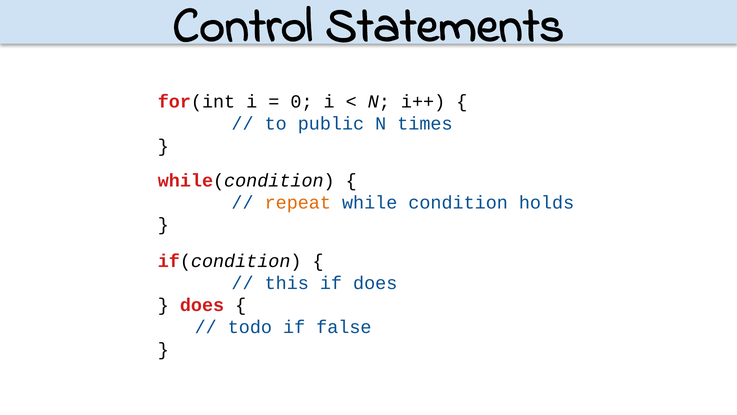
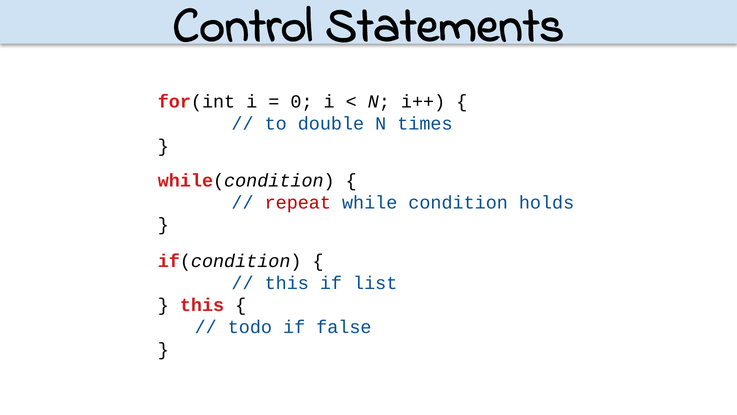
public: public -> double
repeat colour: orange -> red
if does: does -> list
does at (202, 305): does -> this
